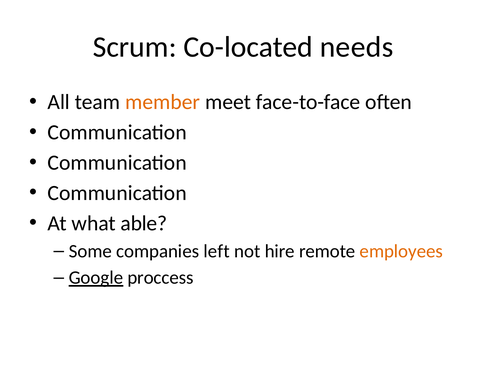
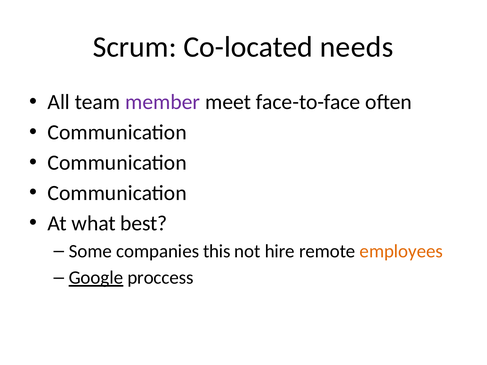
member colour: orange -> purple
able: able -> best
left: left -> this
